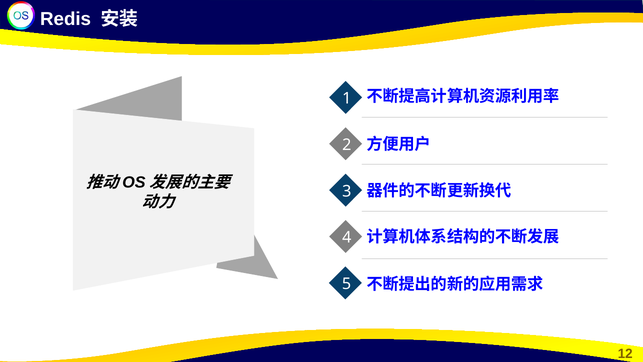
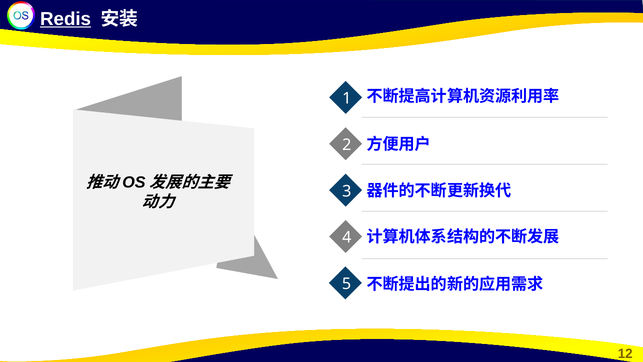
Redis underline: none -> present
